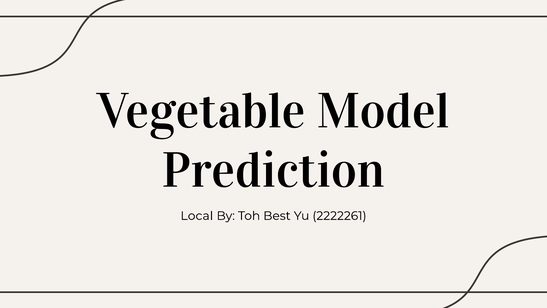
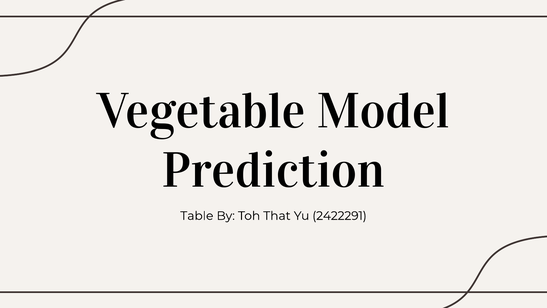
Local: Local -> Table
Best: Best -> That
2222261: 2222261 -> 2422291
